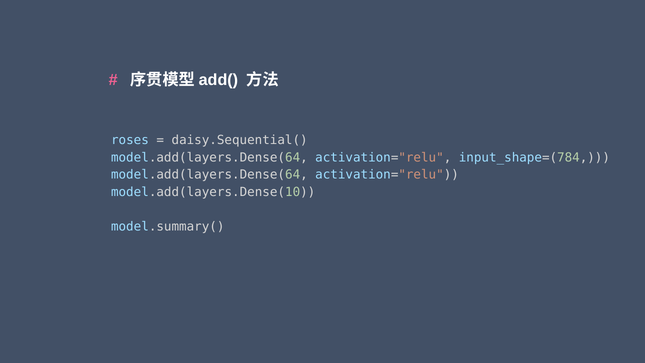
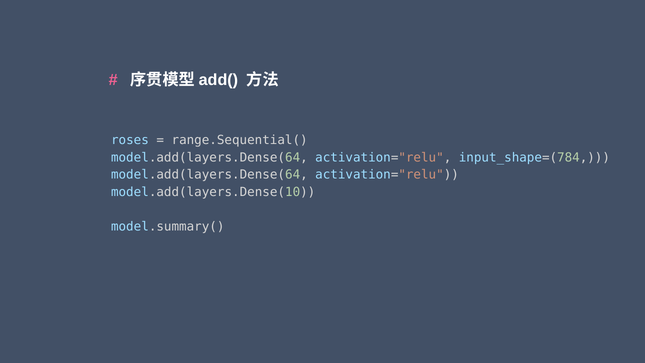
daisy.Sequential(: daisy.Sequential( -> range.Sequential(
